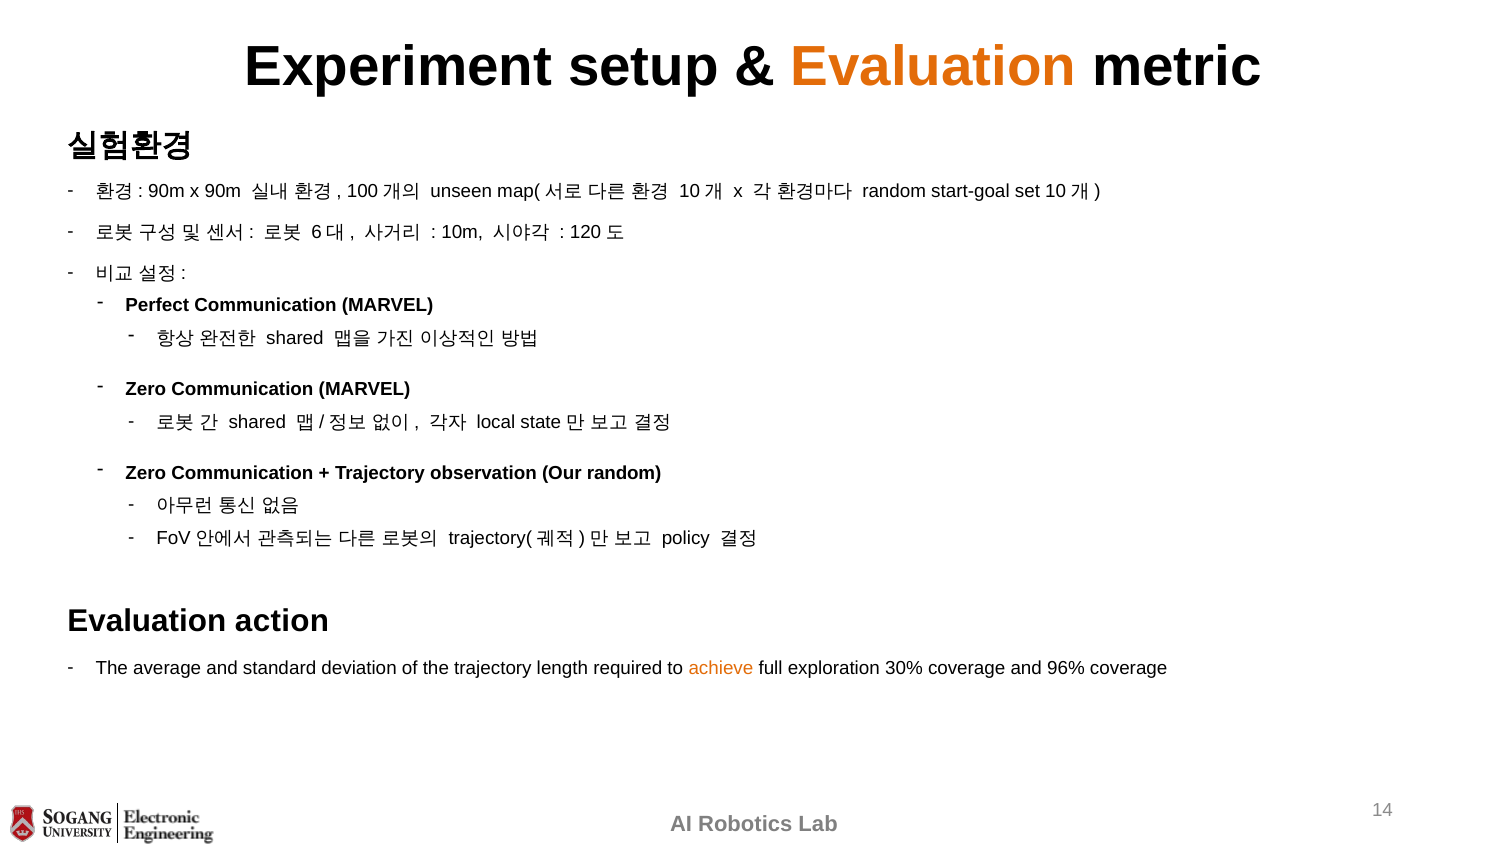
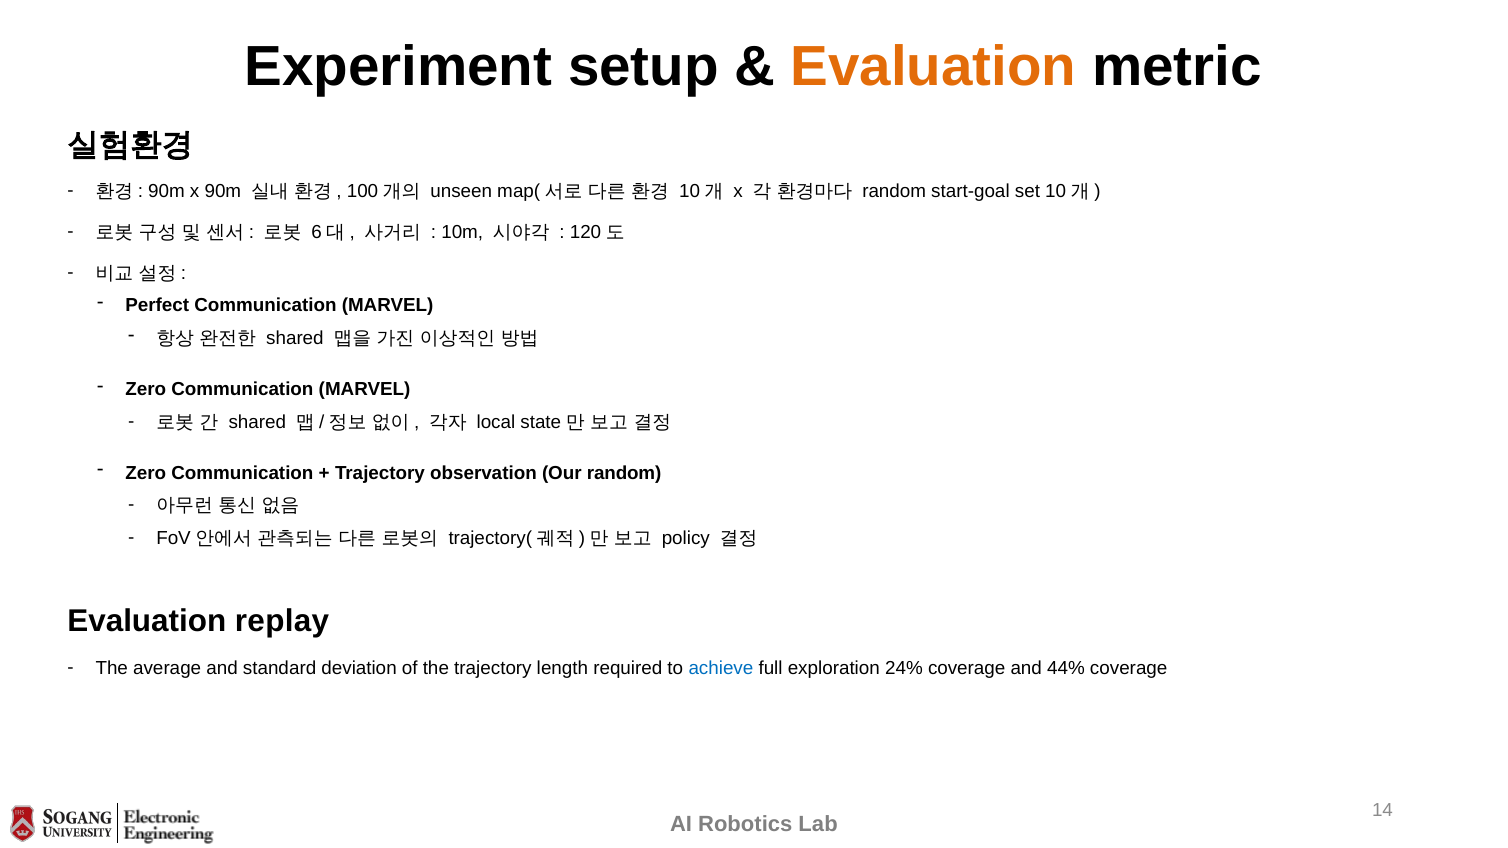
action: action -> replay
achieve colour: orange -> blue
30%: 30% -> 24%
96%: 96% -> 44%
